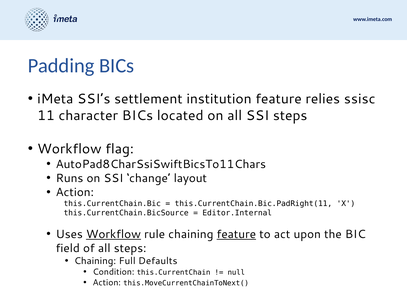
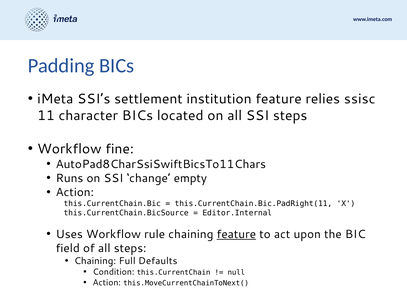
flag: flag -> fine
layout: layout -> empty
Workflow at (113, 234) underline: present -> none
